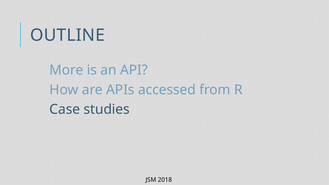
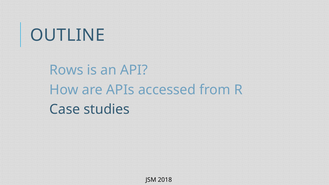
More: More -> Rows
